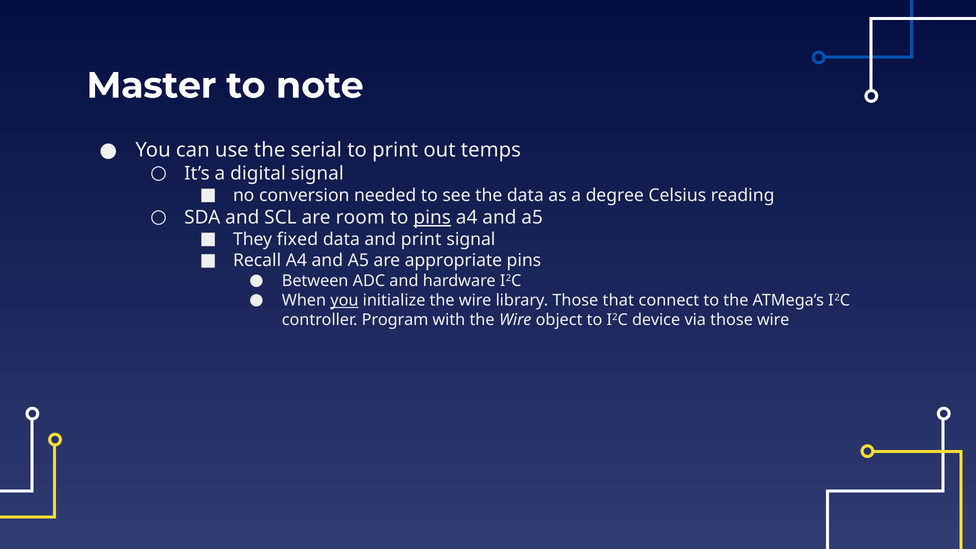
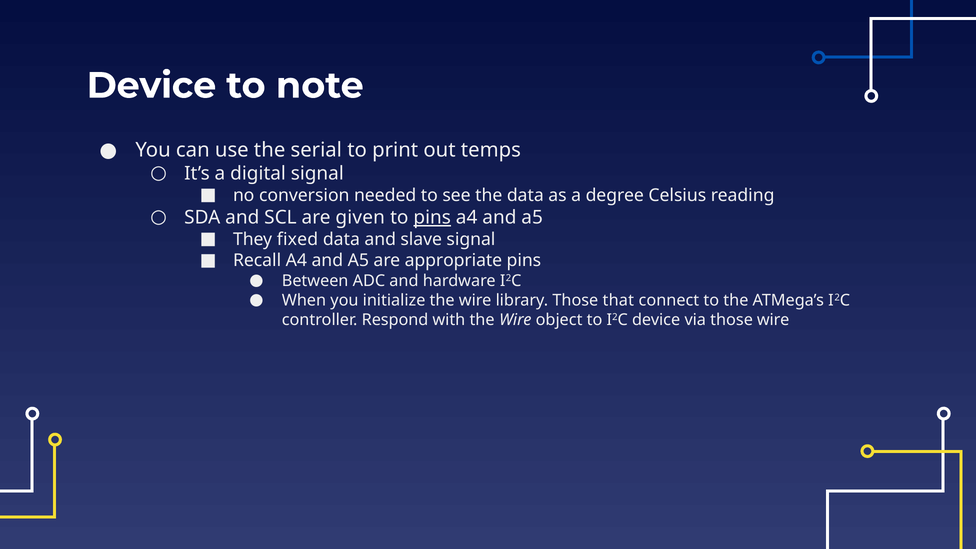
Master at (151, 86): Master -> Device
room: room -> given
and print: print -> slave
you at (344, 300) underline: present -> none
Program: Program -> Respond
